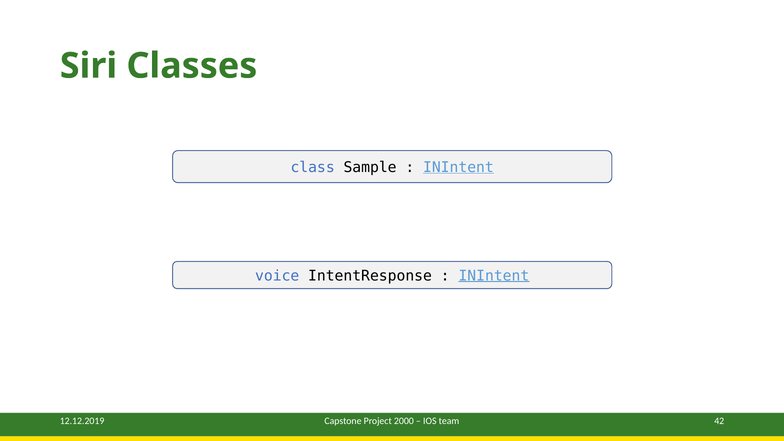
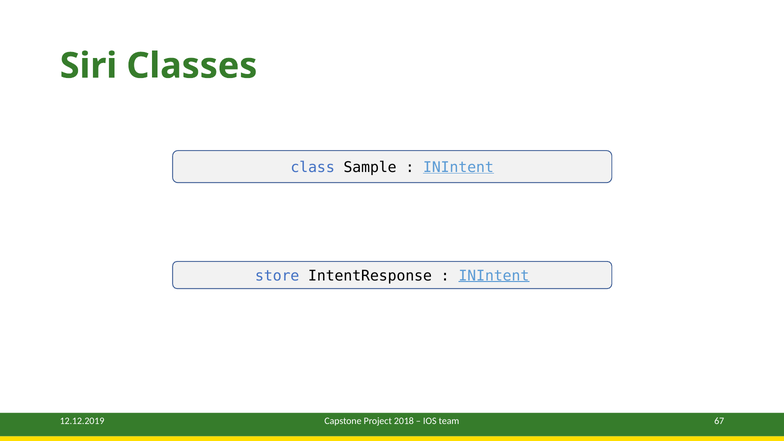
voice: voice -> store
2000: 2000 -> 2018
42: 42 -> 67
